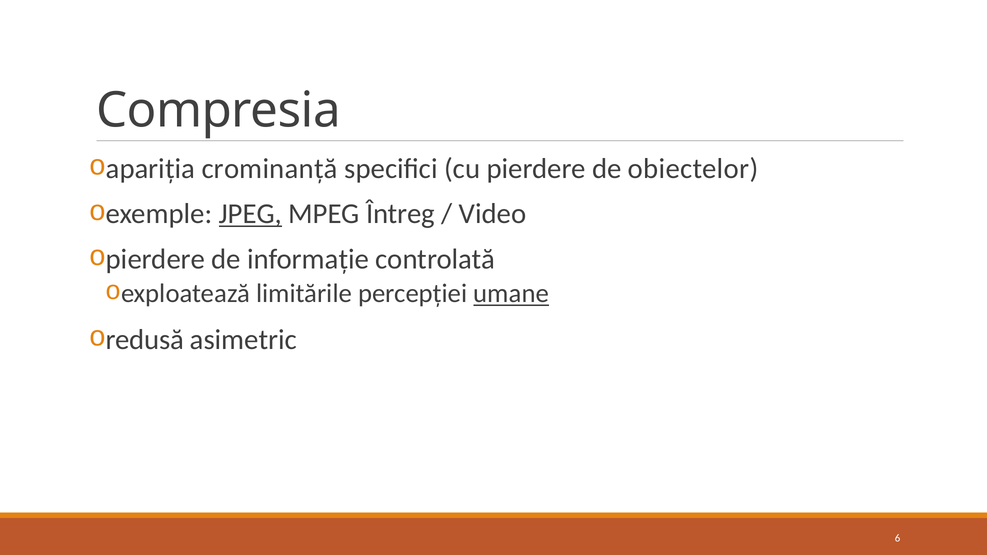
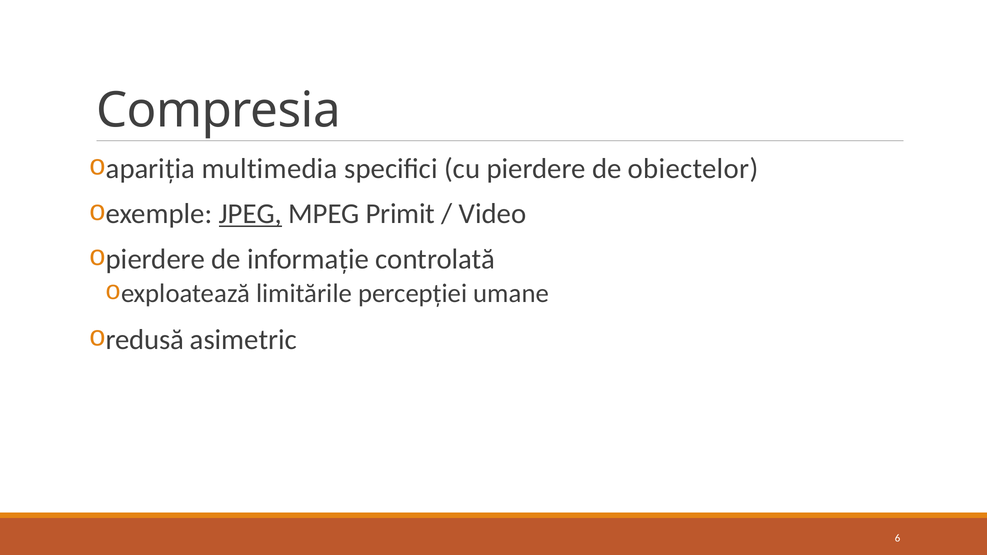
crominanță: crominanță -> multimedia
Întreg: Întreg -> Primit
umane underline: present -> none
